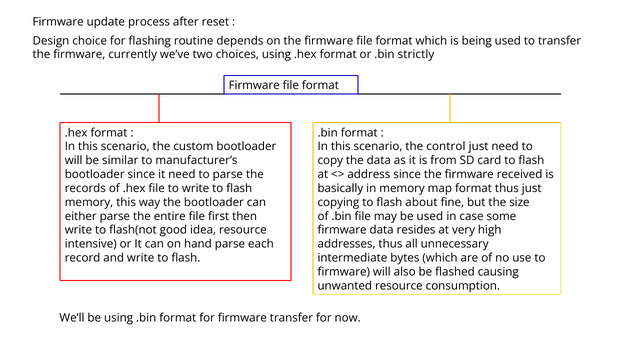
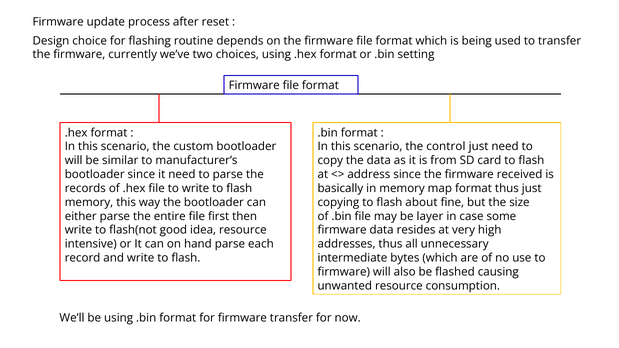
strictly: strictly -> setting
be used: used -> layer
